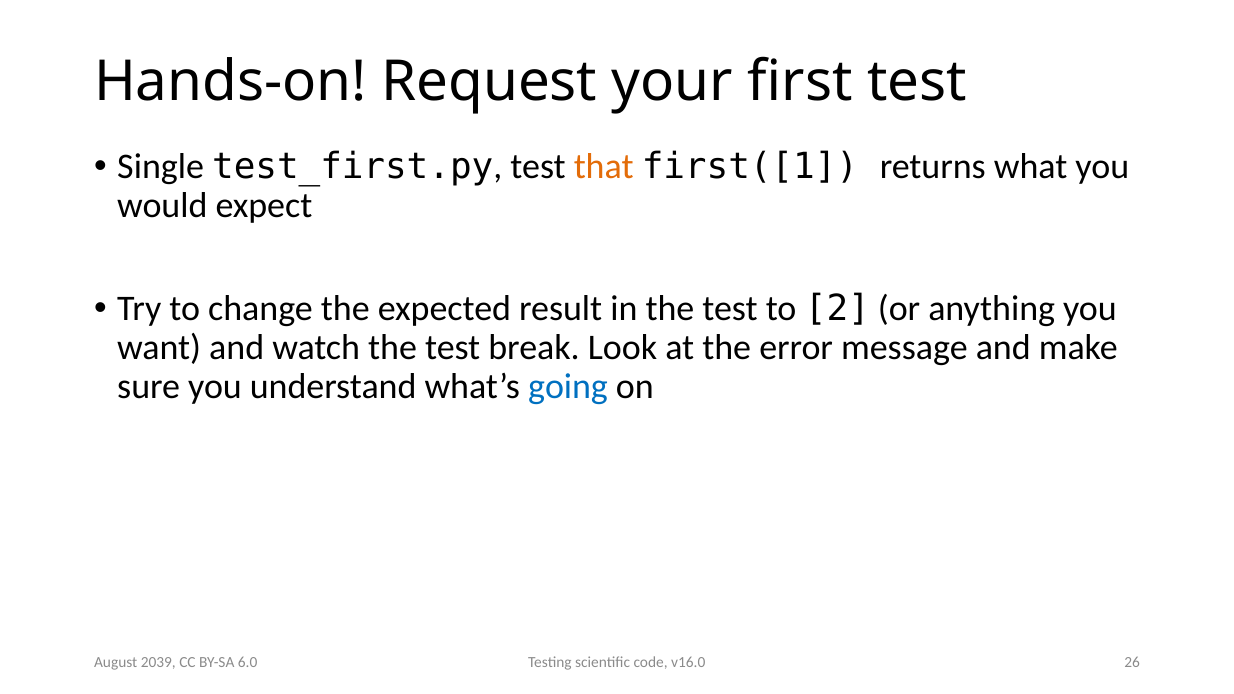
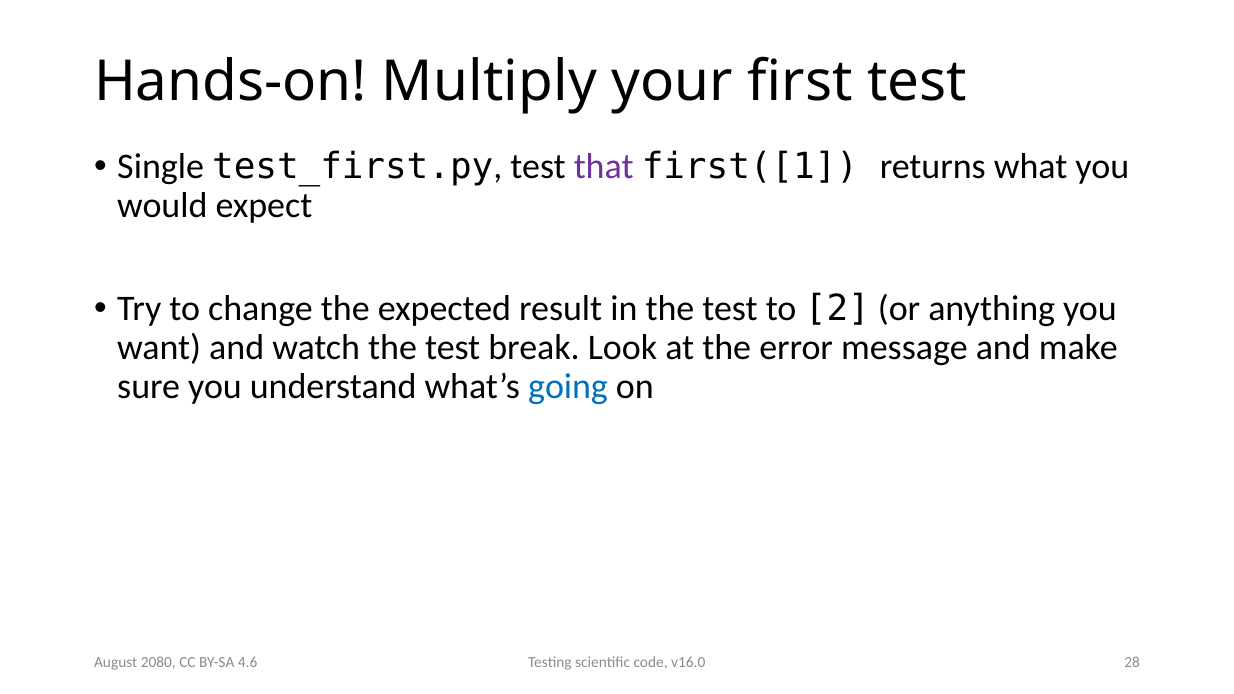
Request: Request -> Multiply
that colour: orange -> purple
26: 26 -> 28
2039: 2039 -> 2080
6.0: 6.0 -> 4.6
